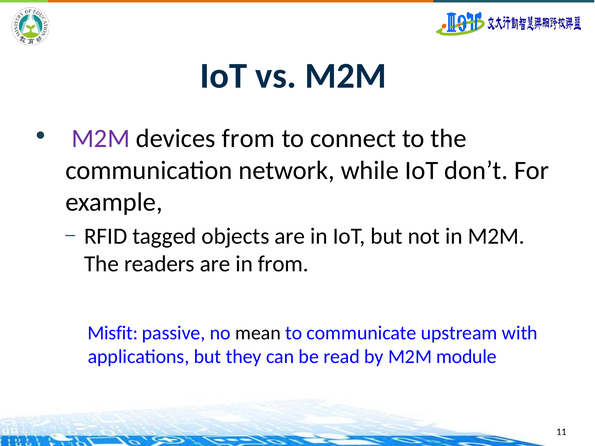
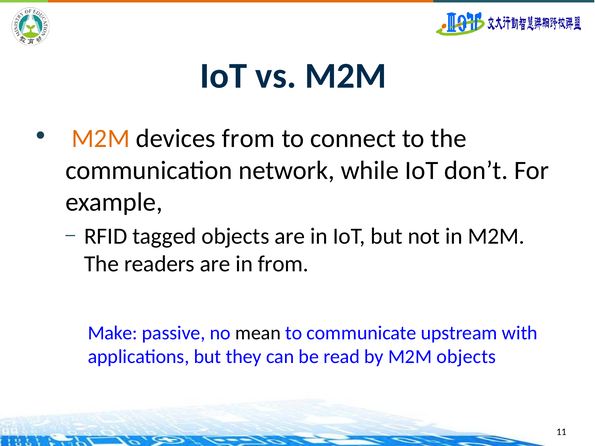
M2M at (101, 139) colour: purple -> orange
Misfit: Misfit -> Make
M2M module: module -> objects
